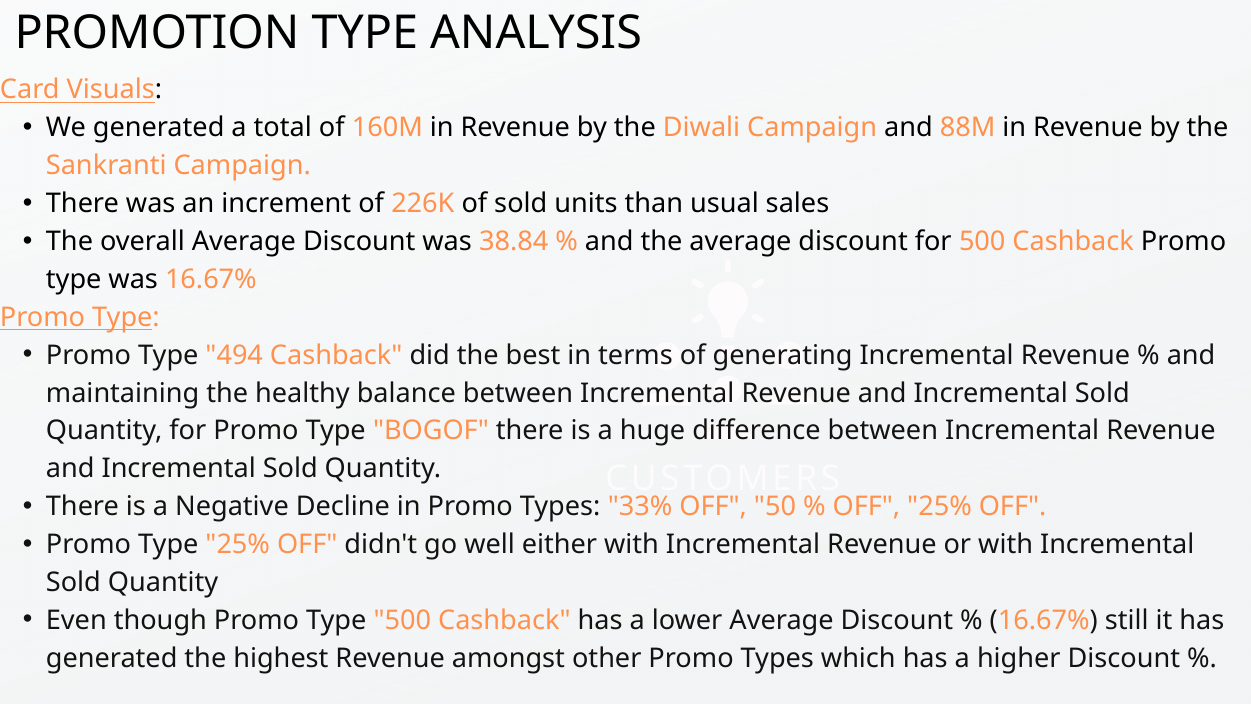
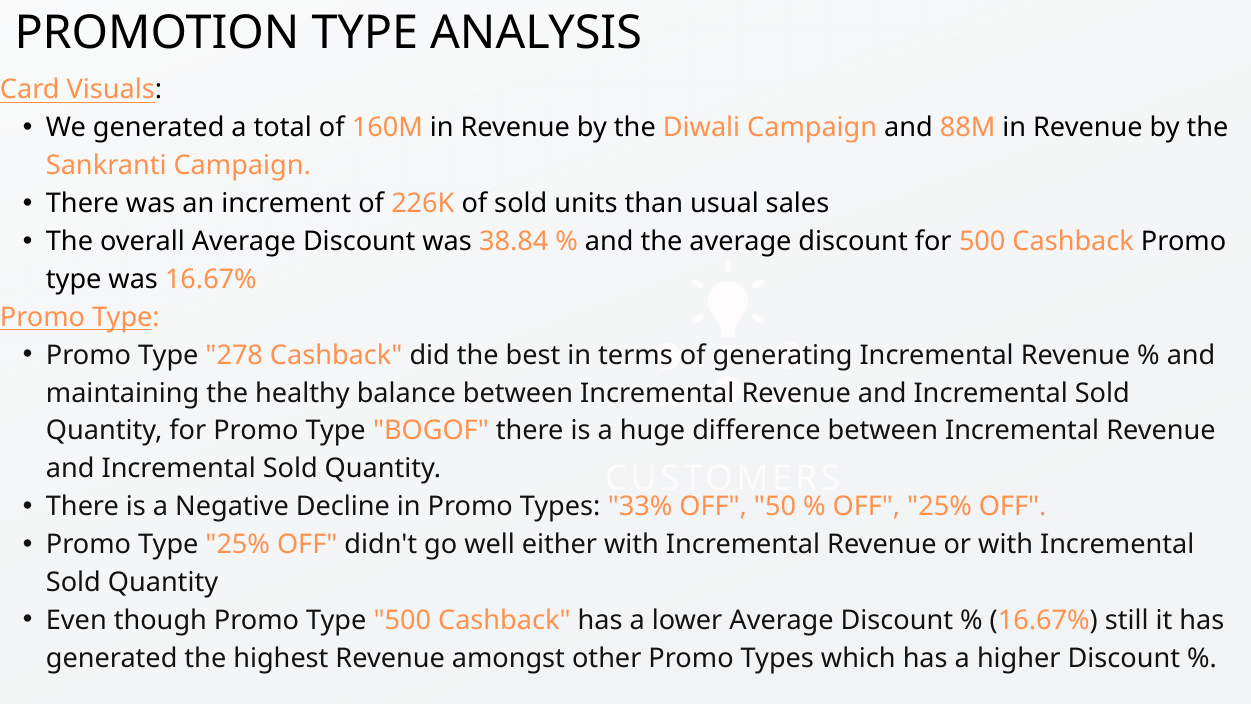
494: 494 -> 278
